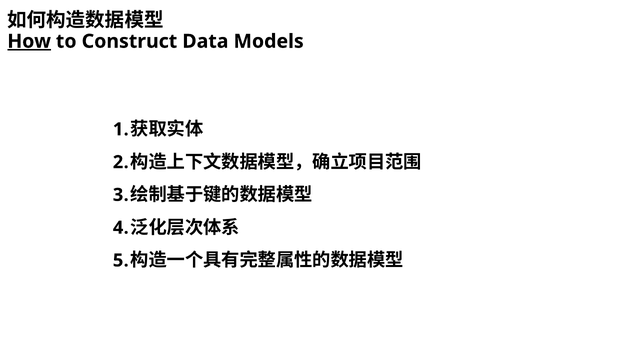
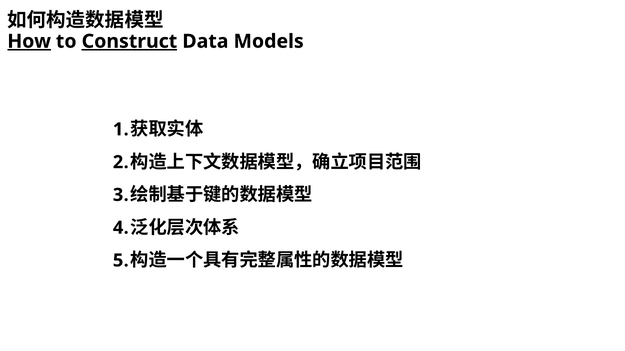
Construct underline: none -> present
